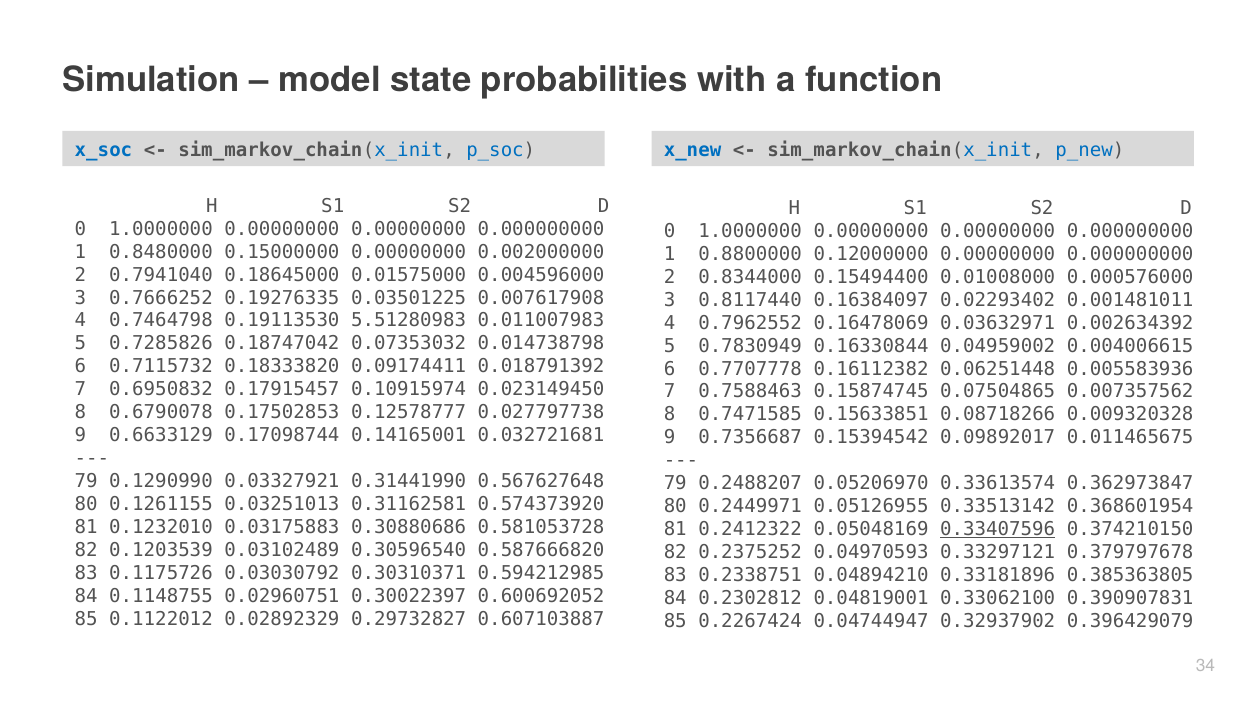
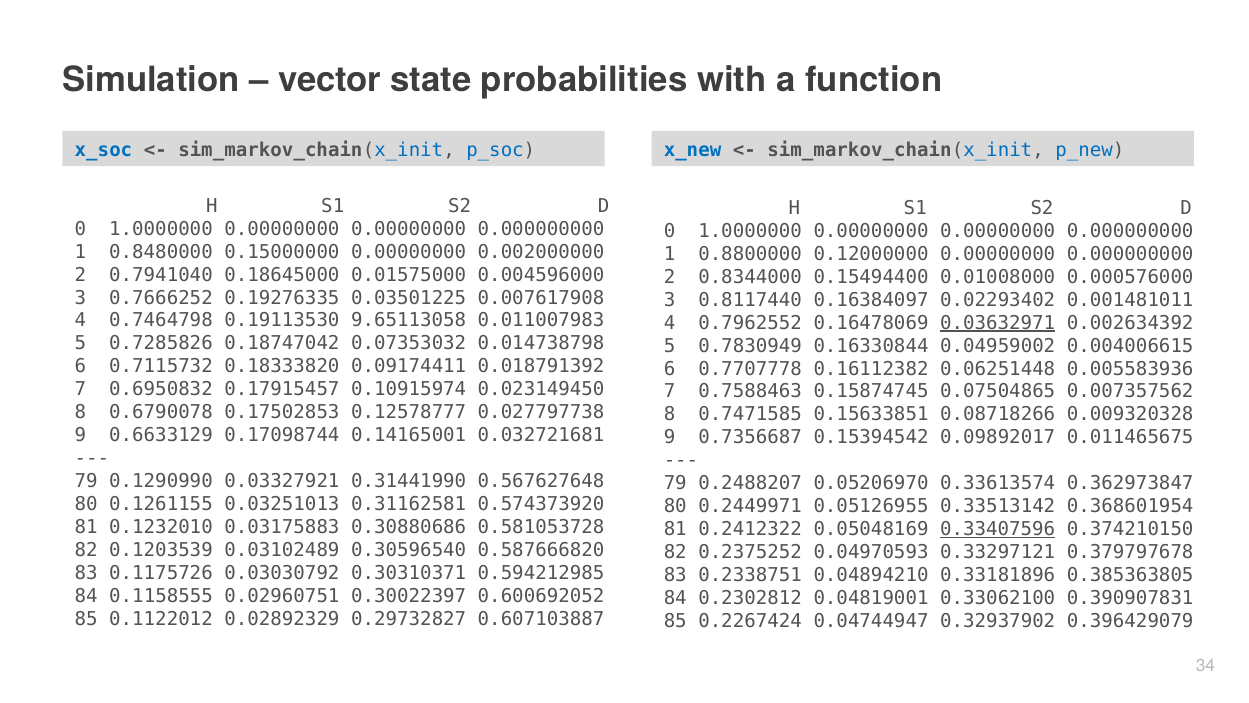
model: model -> vector
5.51280983: 5.51280983 -> 9.65113058
0.03632971 underline: none -> present
0.1148755: 0.1148755 -> 0.1158555
